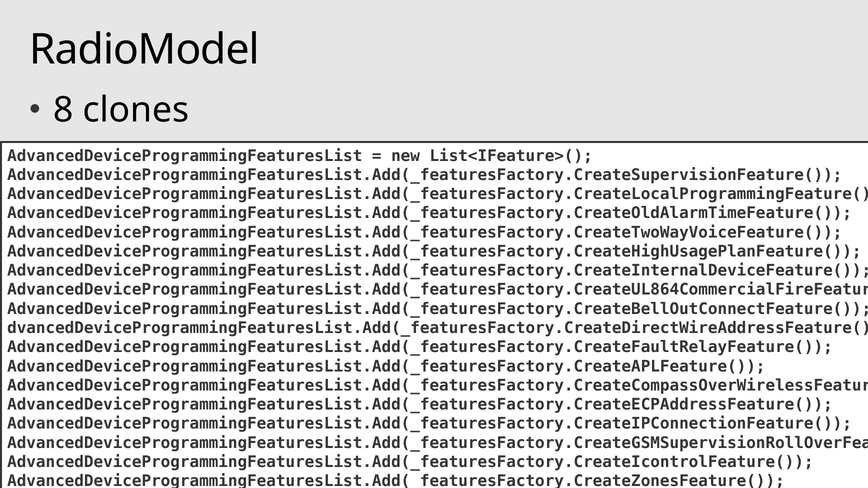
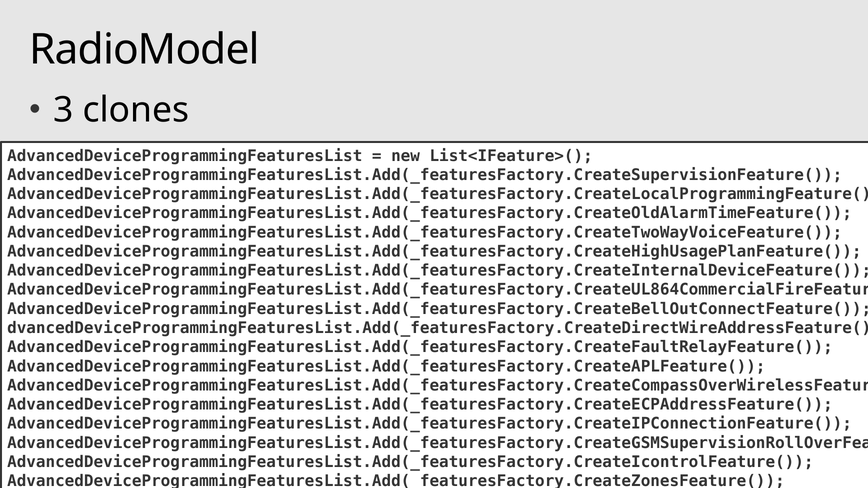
8: 8 -> 3
